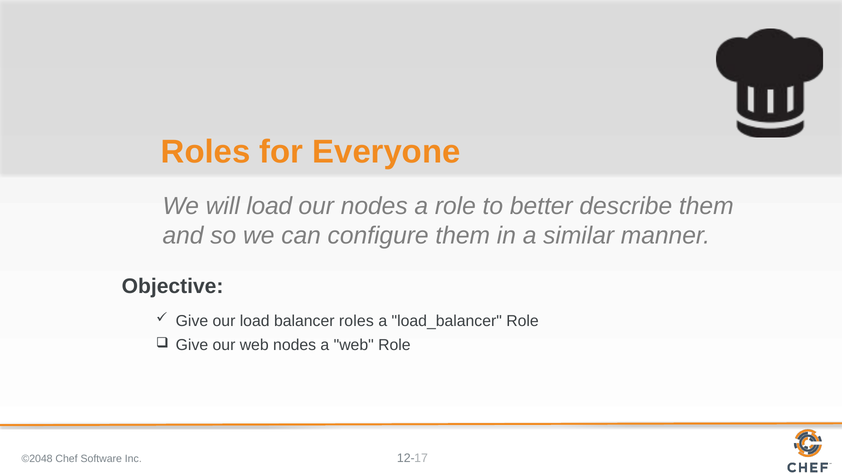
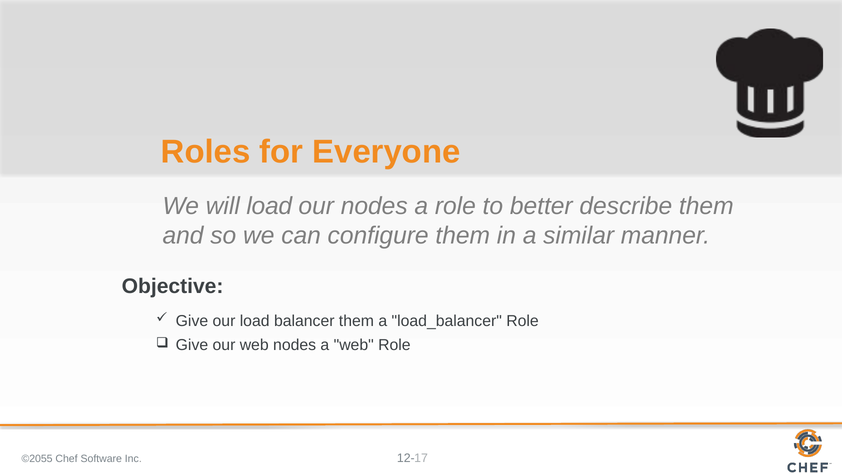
balancer roles: roles -> them
©2048: ©2048 -> ©2055
